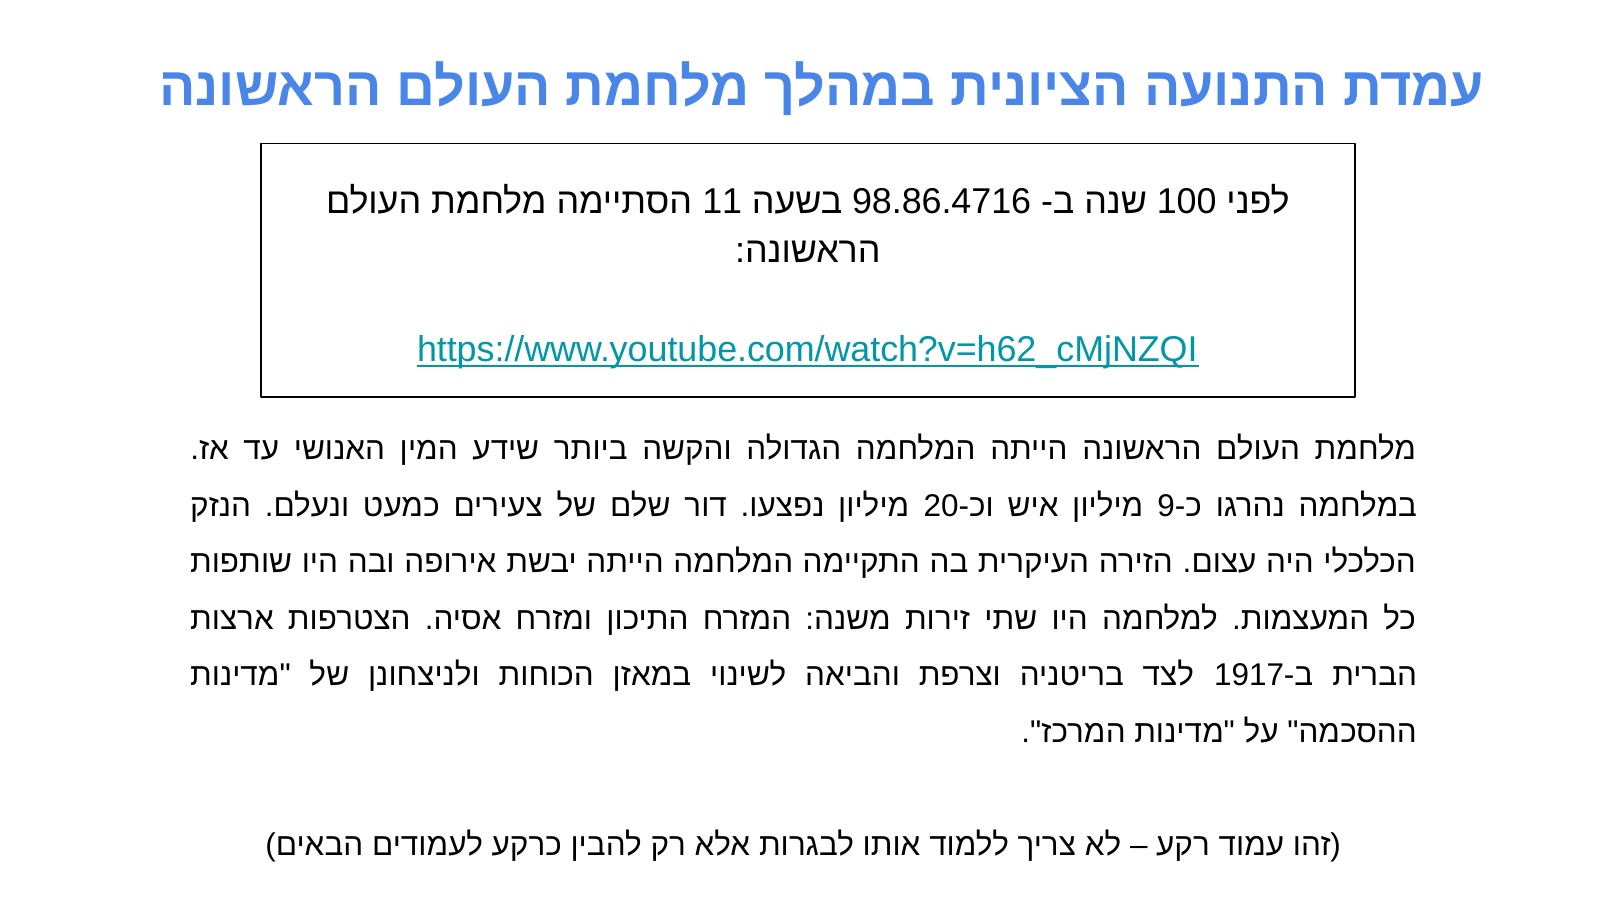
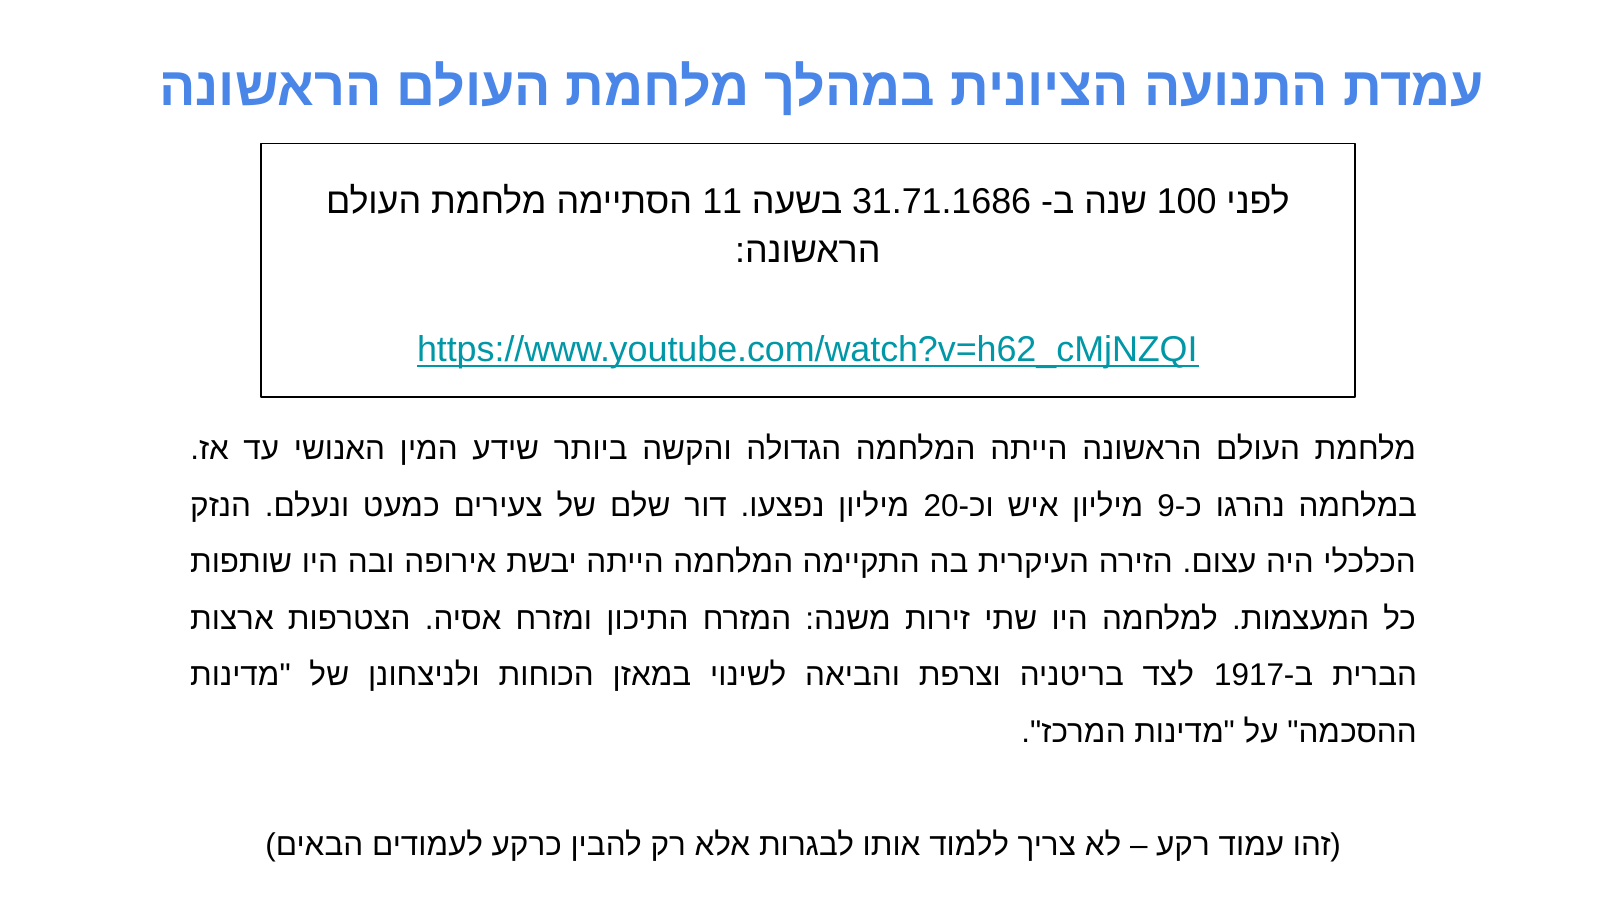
98.86.4716: 98.86.4716 -> 31.71.1686
